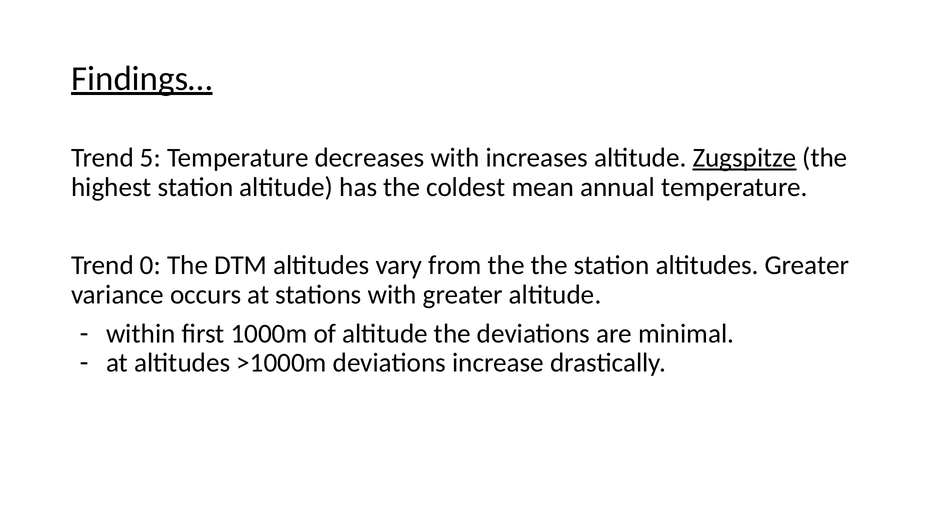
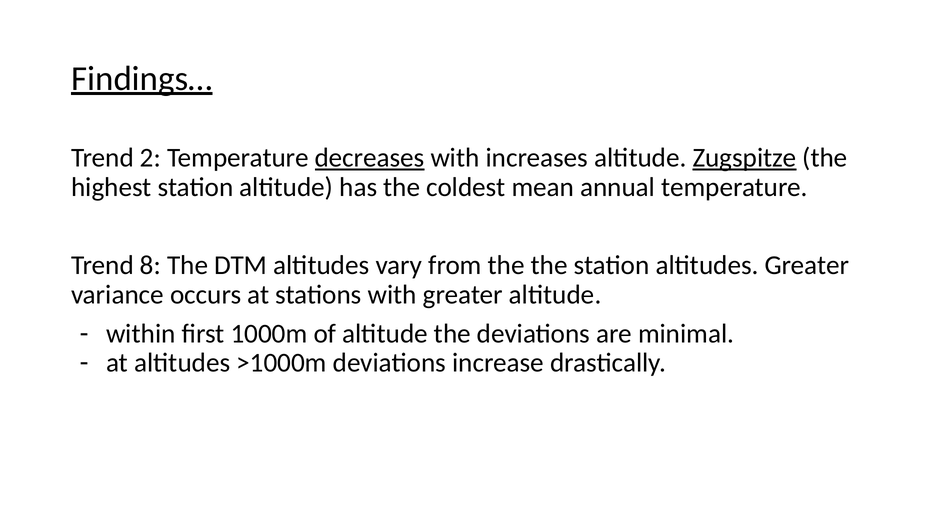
5: 5 -> 2
decreases underline: none -> present
0: 0 -> 8
